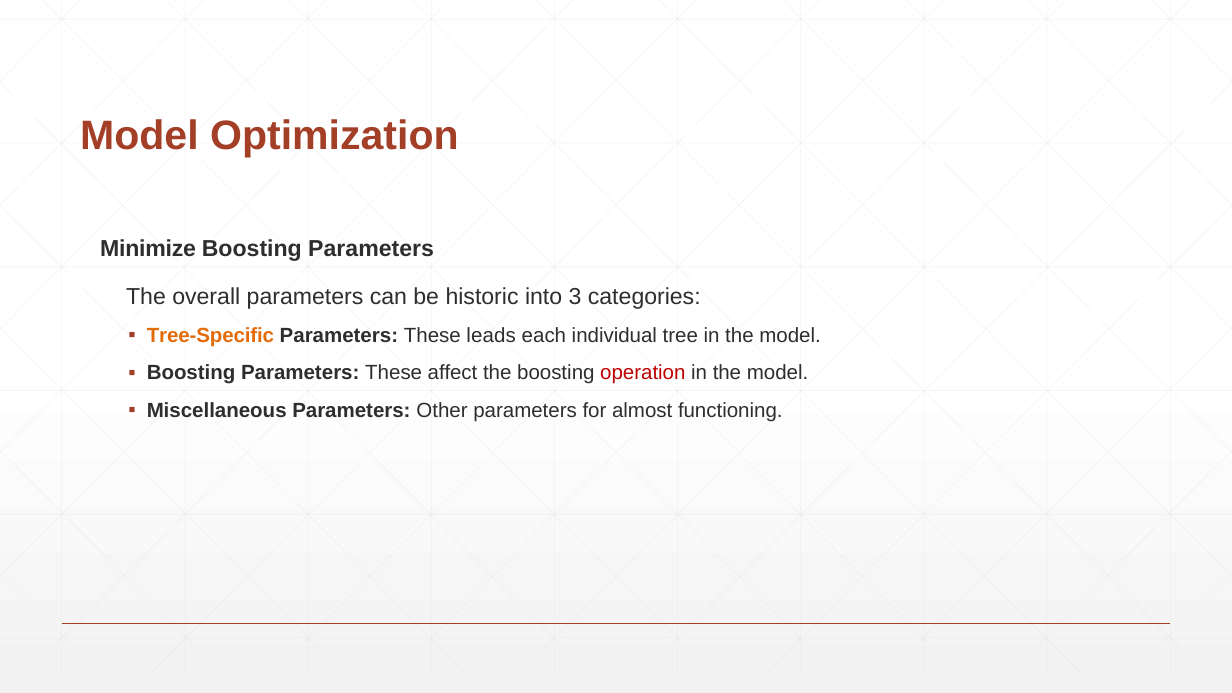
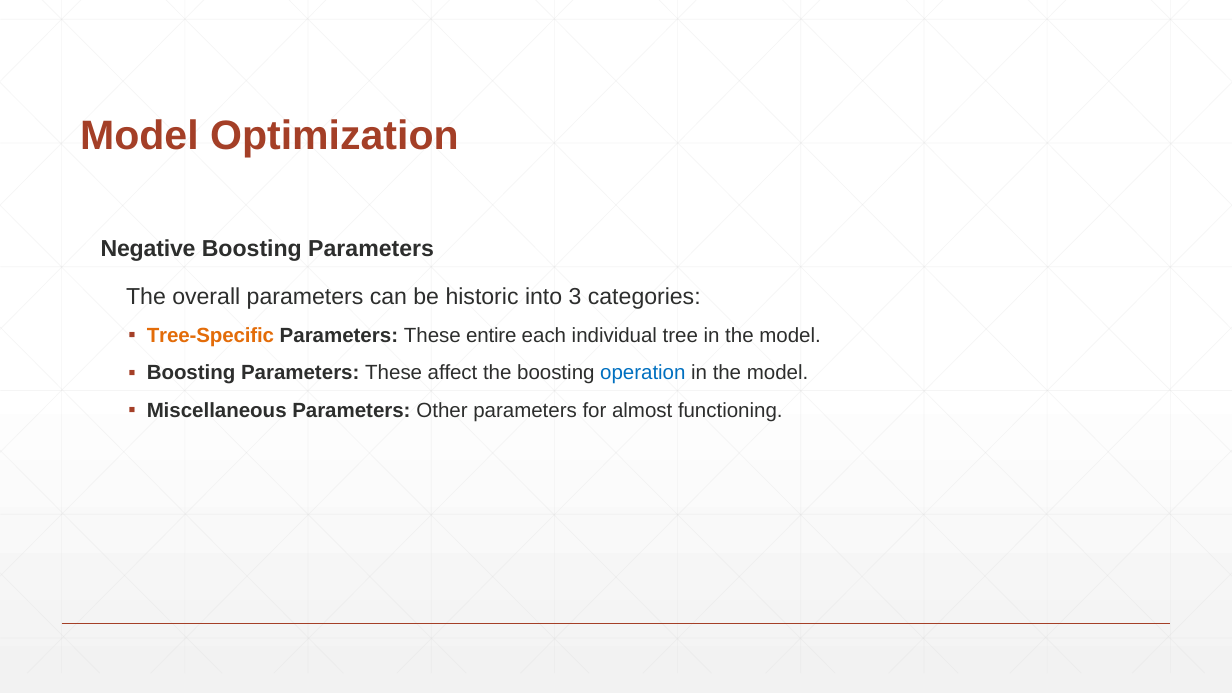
Minimize: Minimize -> Negative
leads: leads -> entire
operation colour: red -> blue
